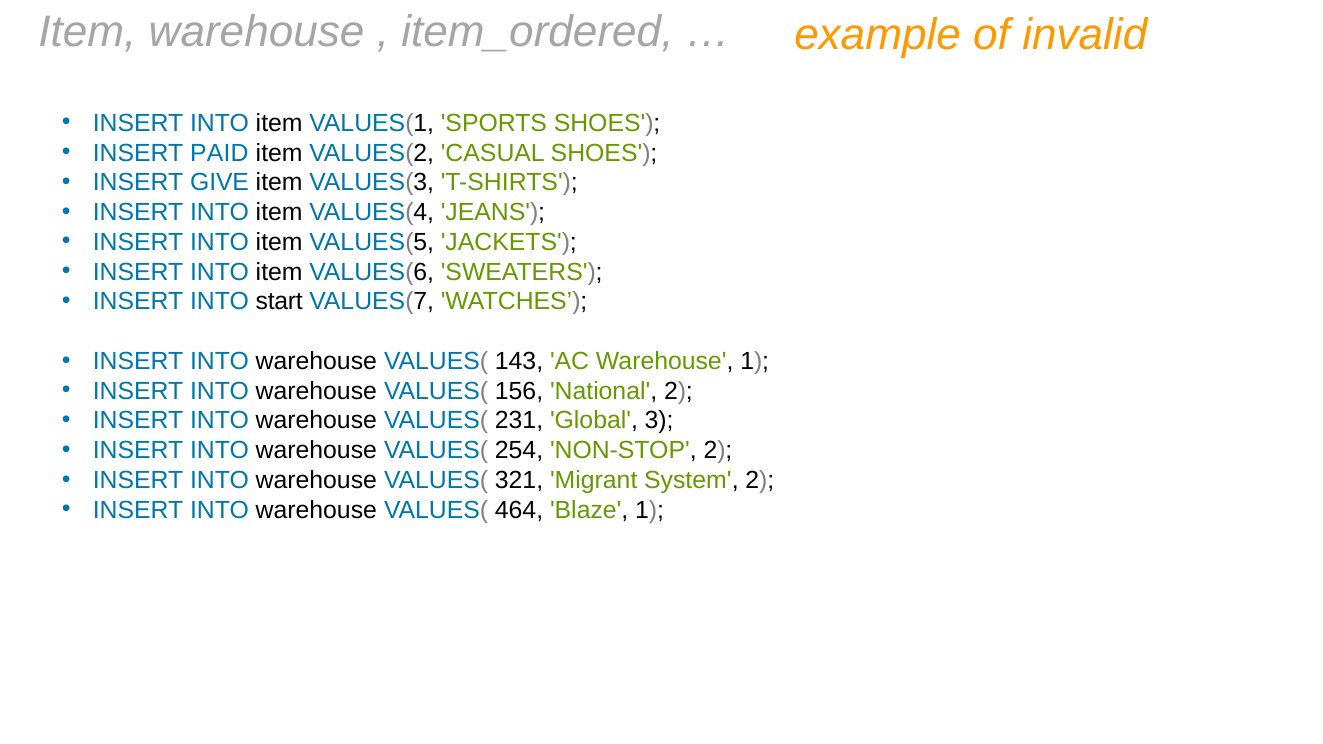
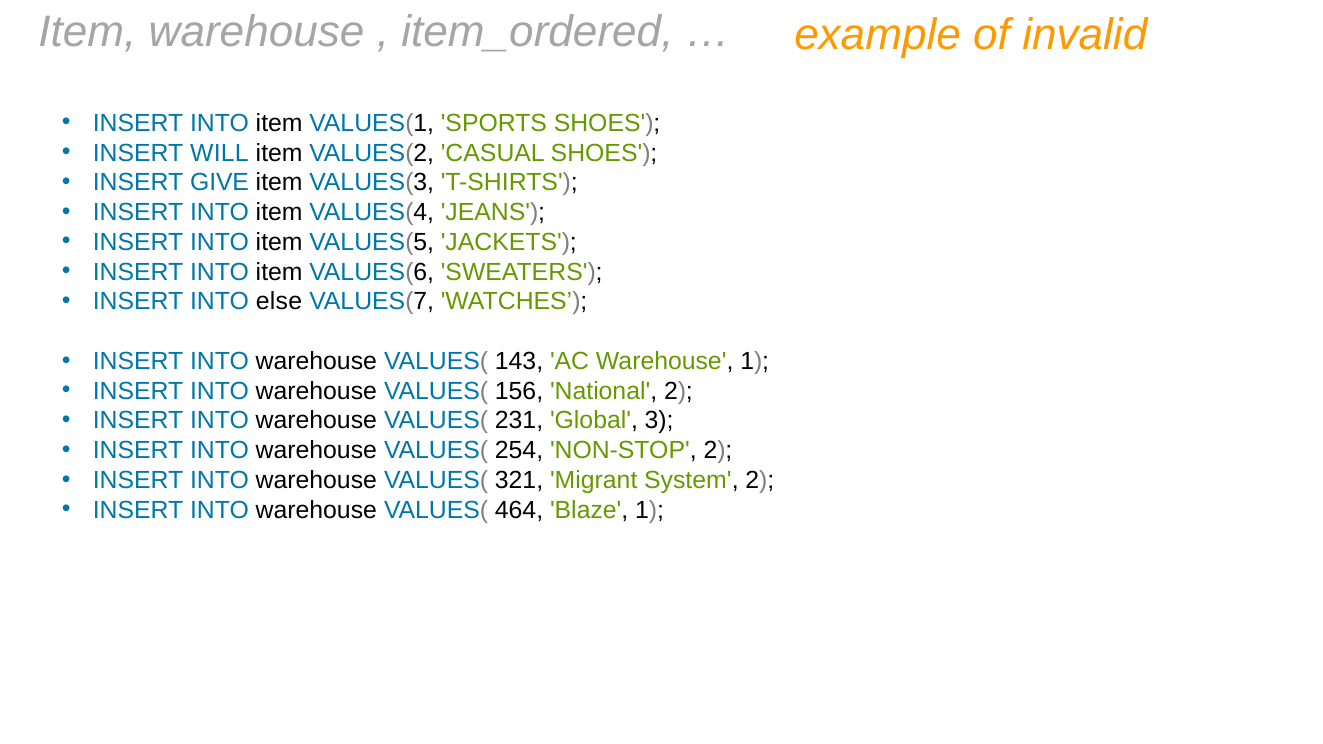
PAID: PAID -> WILL
start: start -> else
